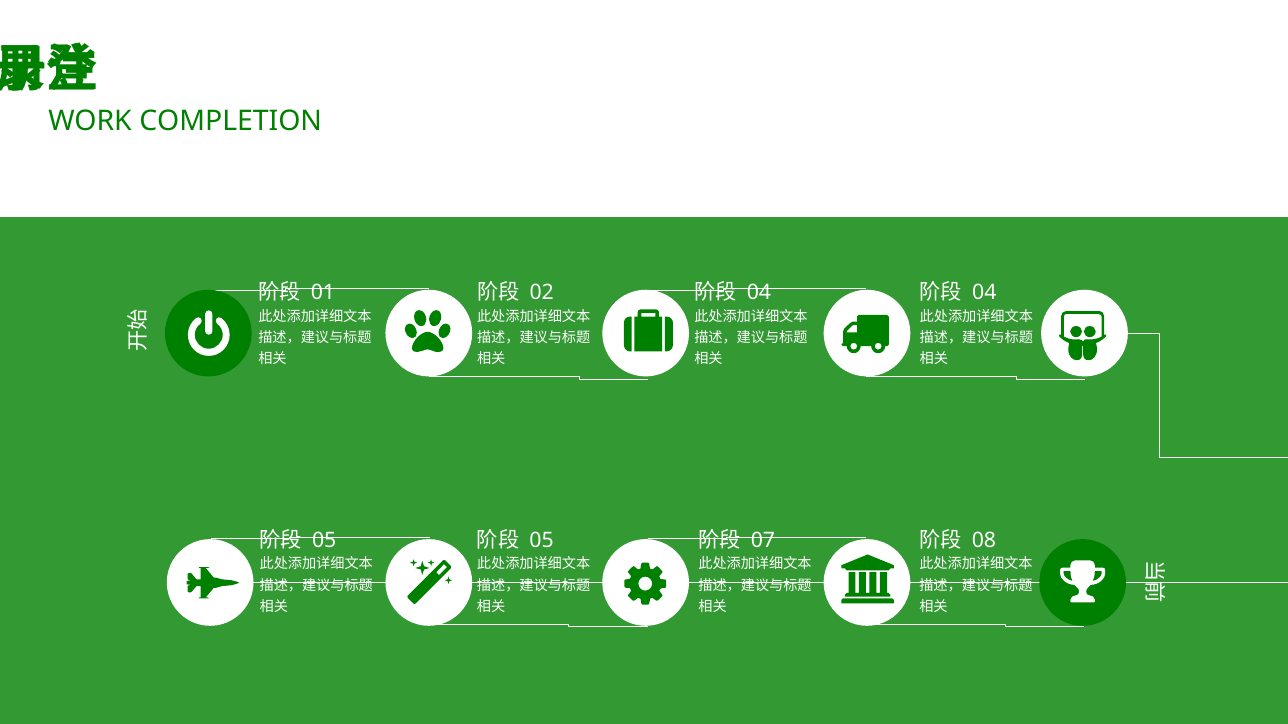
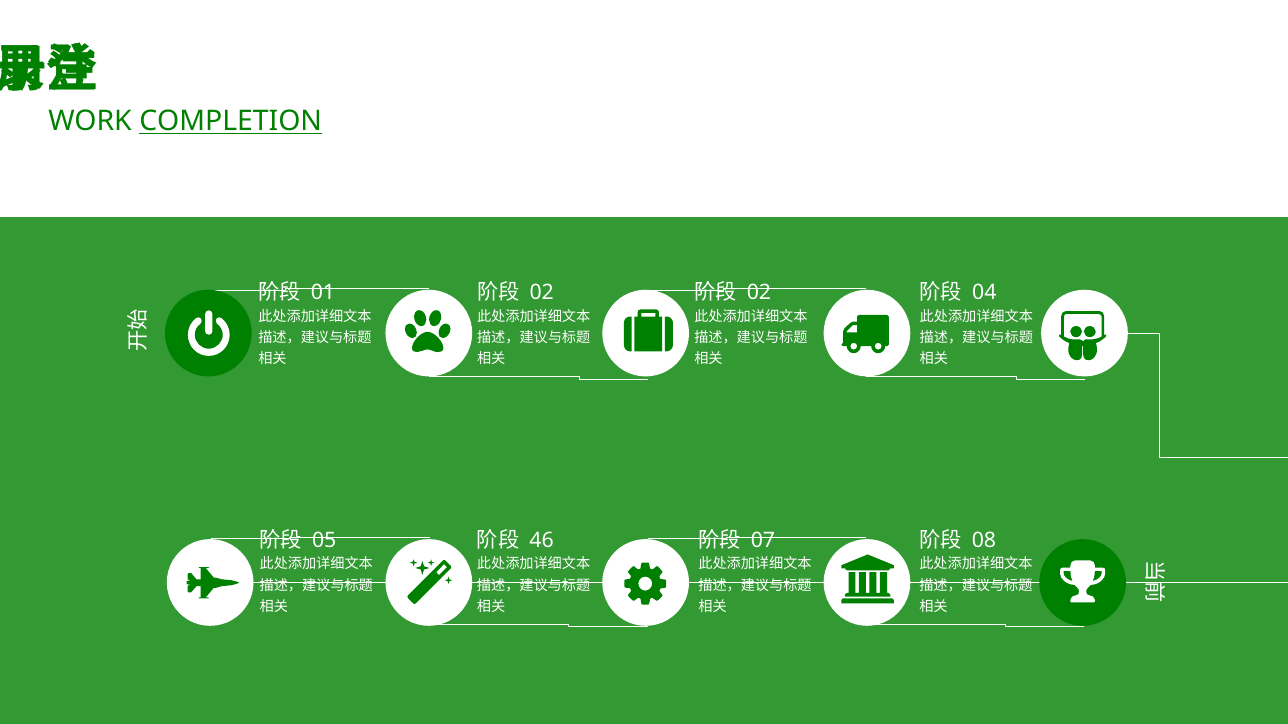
COMPLETION underline: none -> present
04 at (759, 293): 04 -> 02
05 at (542, 541): 05 -> 46
